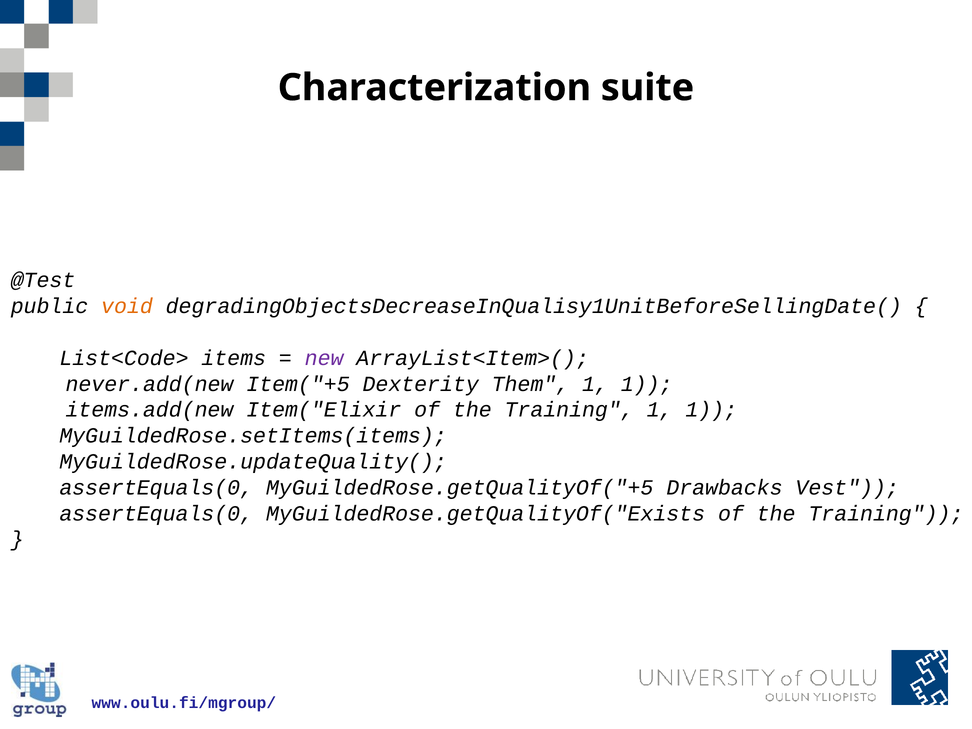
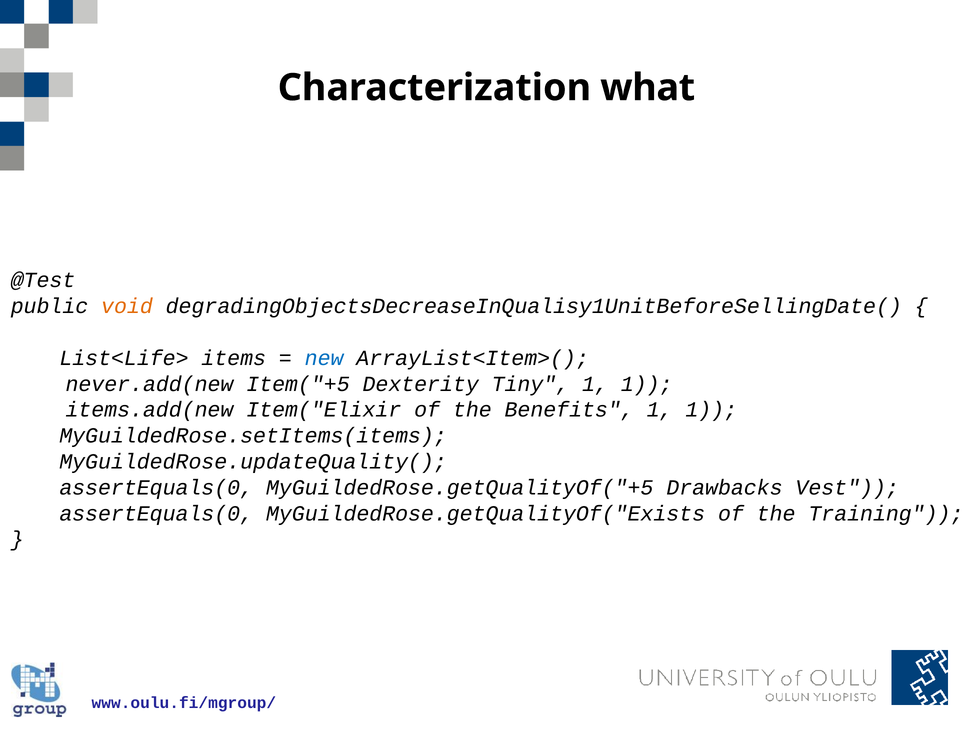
suite: suite -> what
List<Code>: List<Code> -> List<Life>
new colour: purple -> blue
Them: Them -> Tiny
Item("Elixir of the Training: Training -> Benefits
